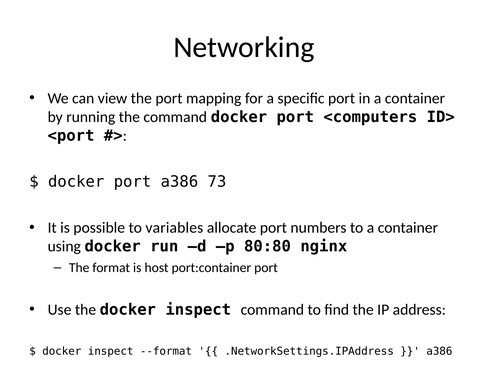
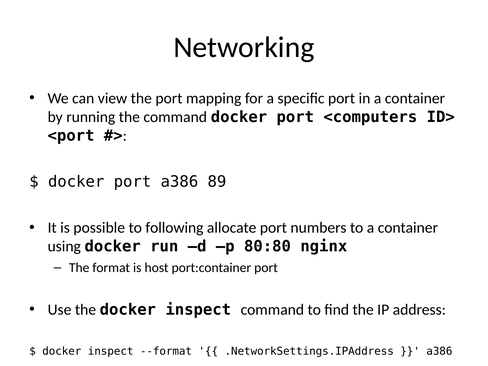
73: 73 -> 89
variables: variables -> following
